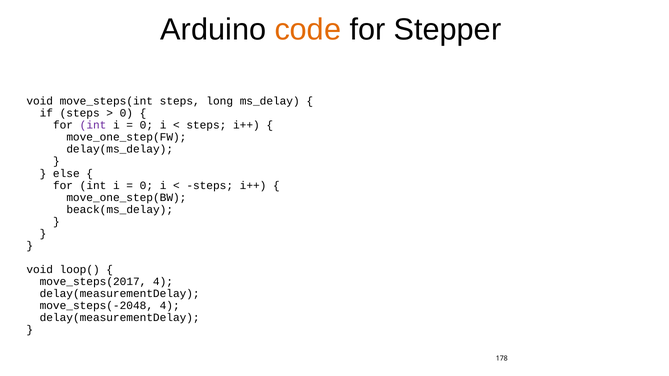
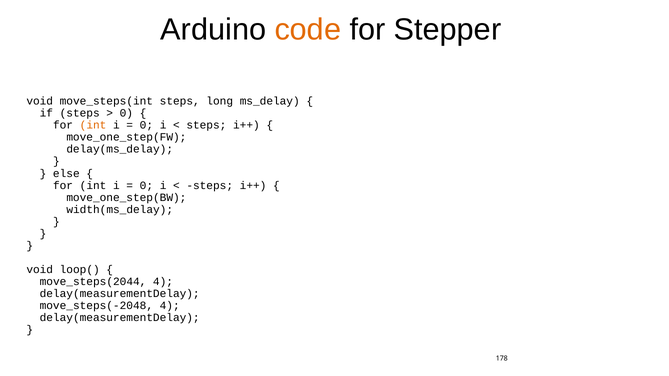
int at (93, 125) colour: purple -> orange
beack(ms_delay: beack(ms_delay -> width(ms_delay
move_steps(2017: move_steps(2017 -> move_steps(2044
